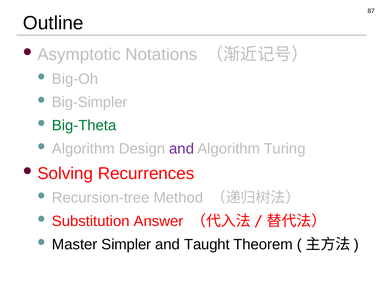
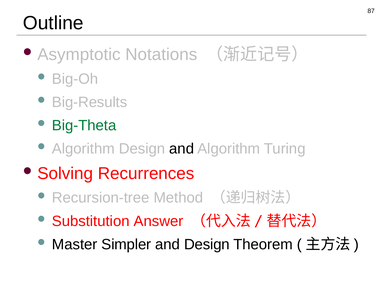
Big-Simpler: Big-Simpler -> Big-Results
and at (182, 148) colour: purple -> black
and Taught: Taught -> Design
